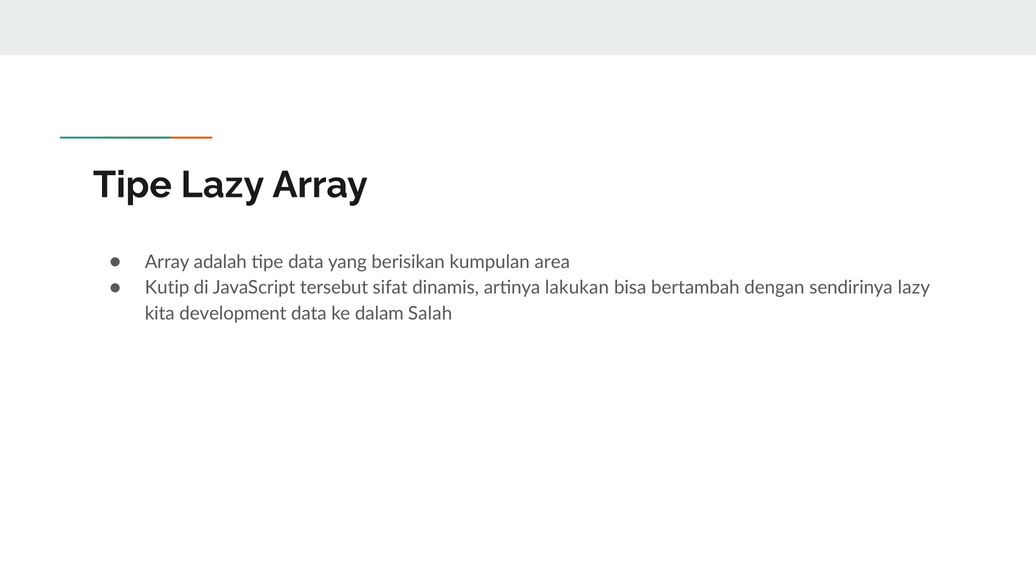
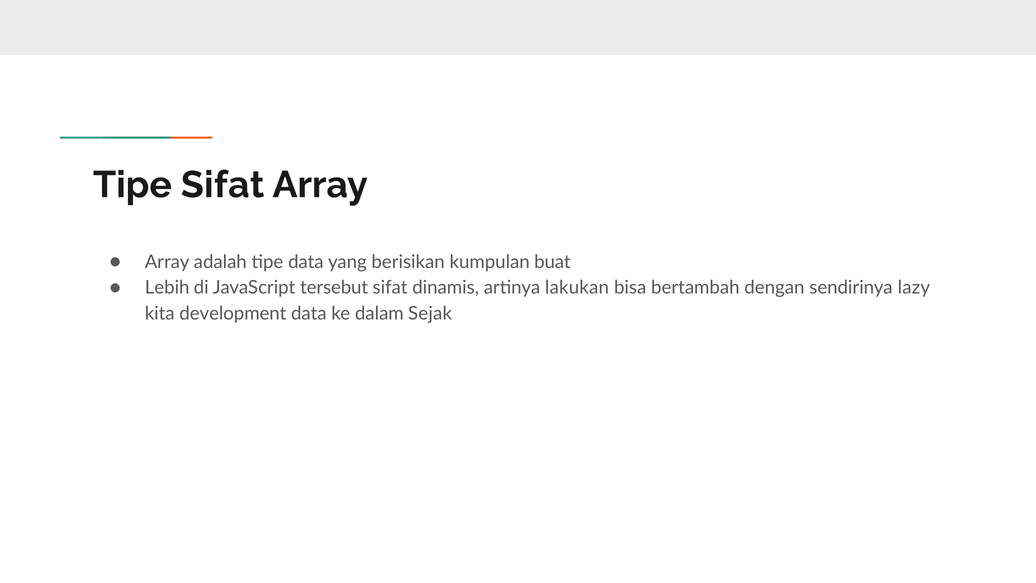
Tipe Lazy: Lazy -> Sifat
area: area -> buat
Kutip: Kutip -> Lebih
Salah: Salah -> Sejak
